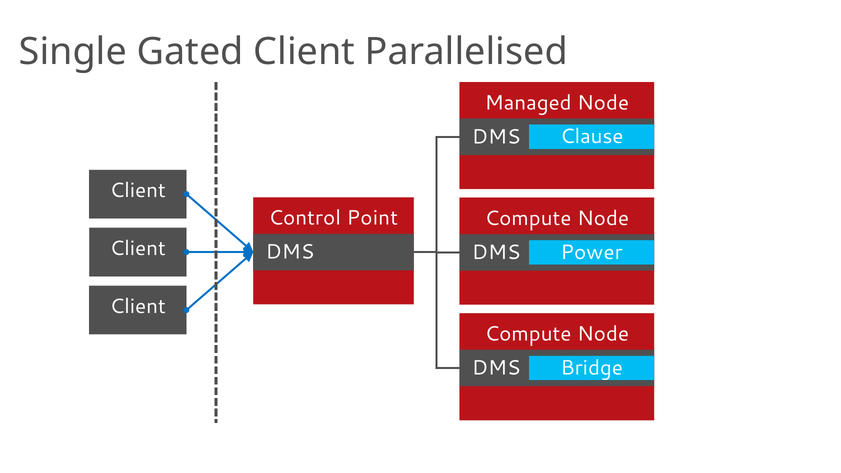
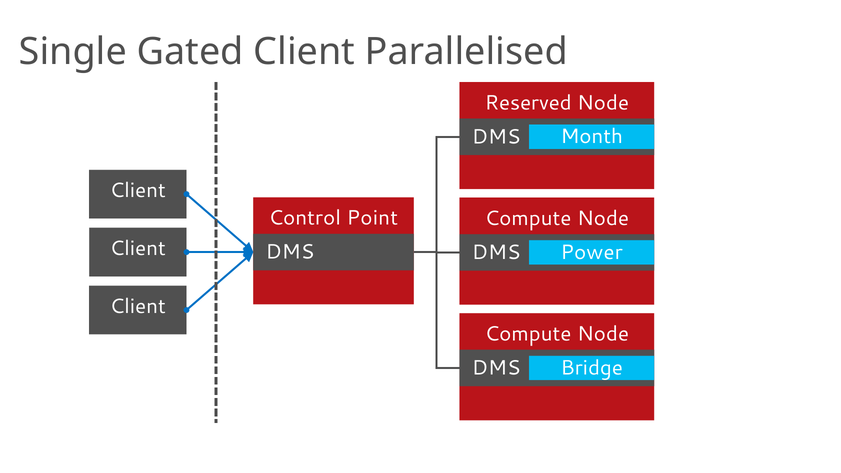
Managed: Managed -> Reserved
Clause: Clause -> Month
